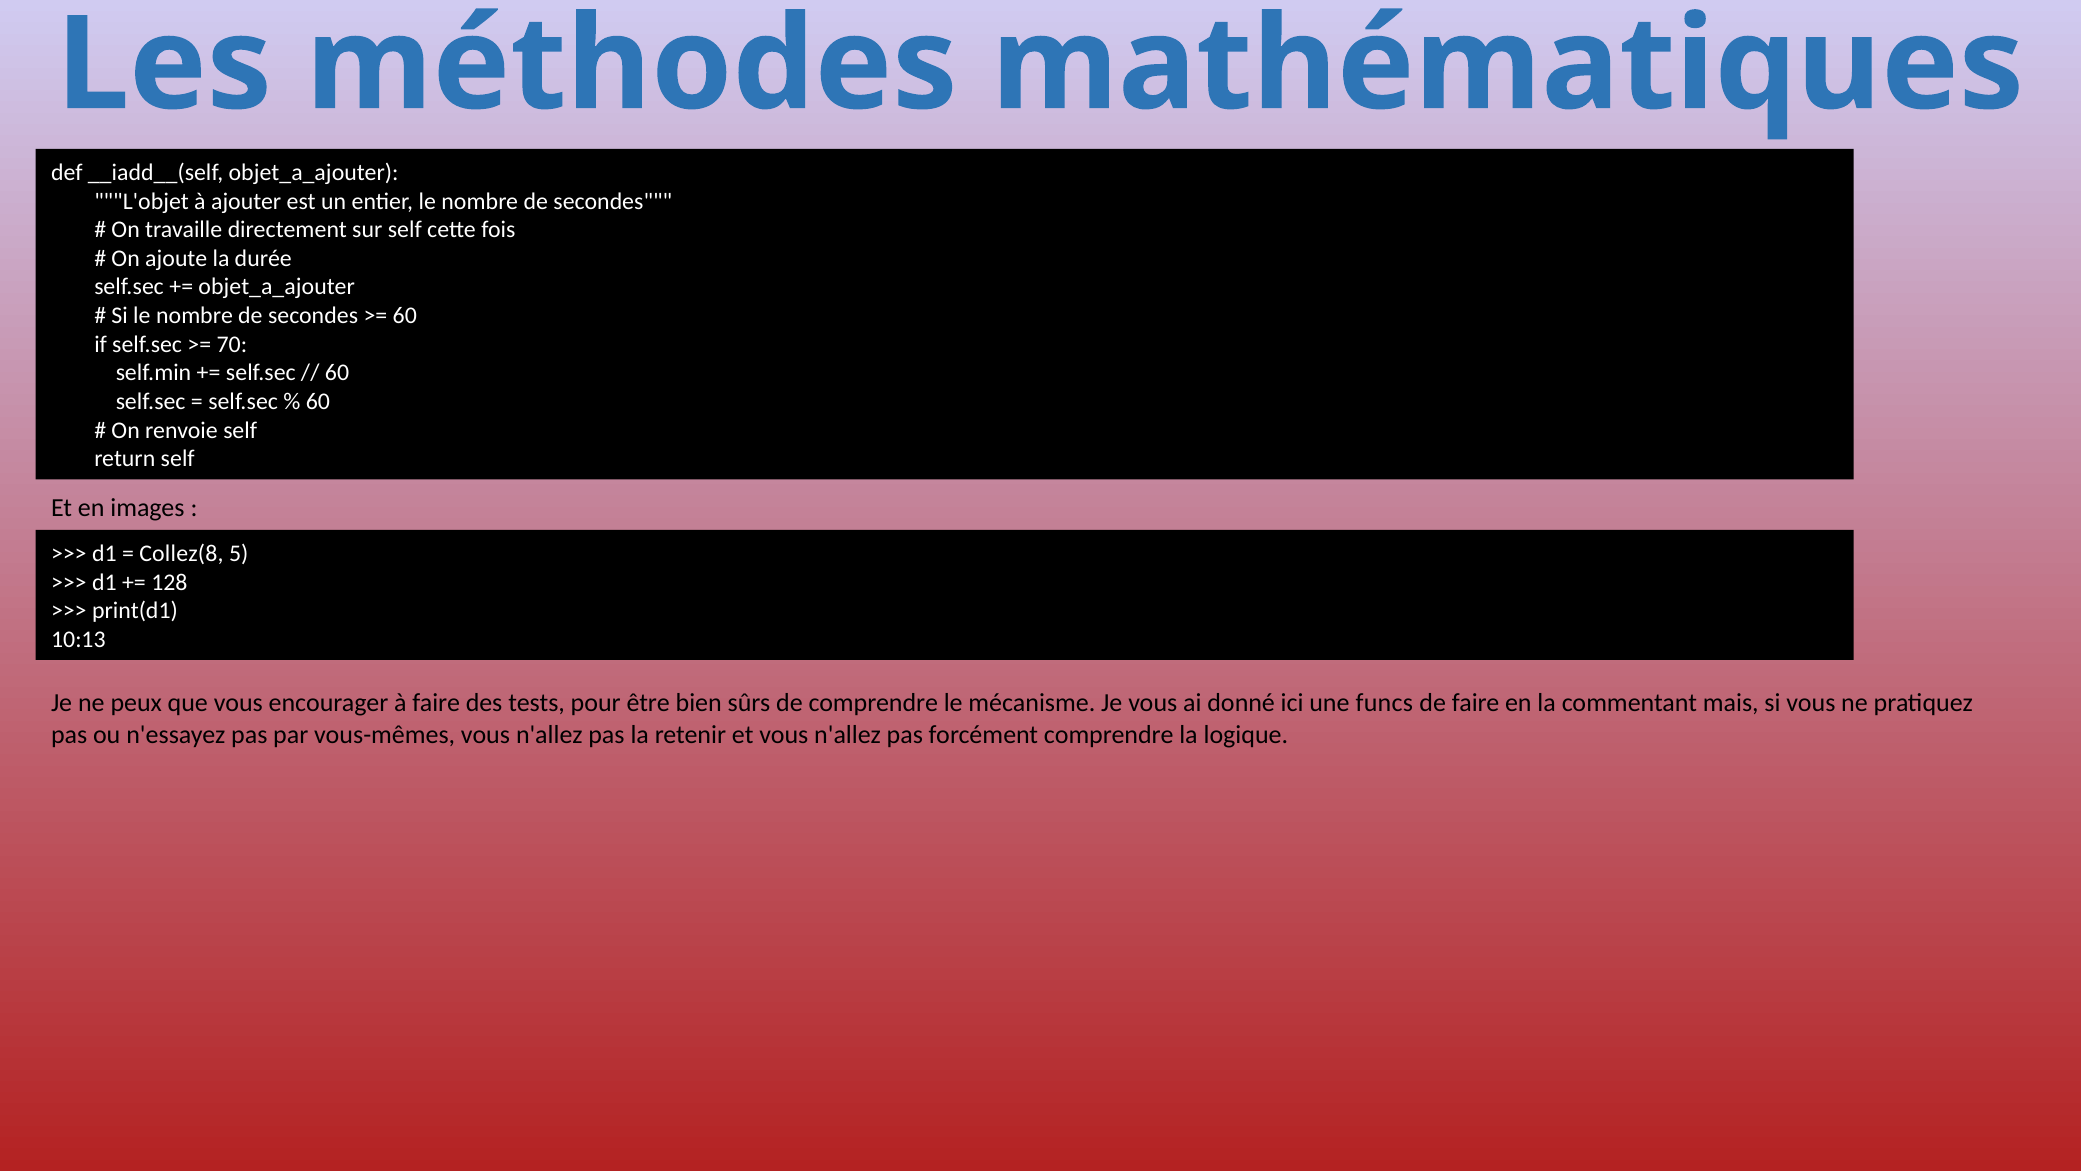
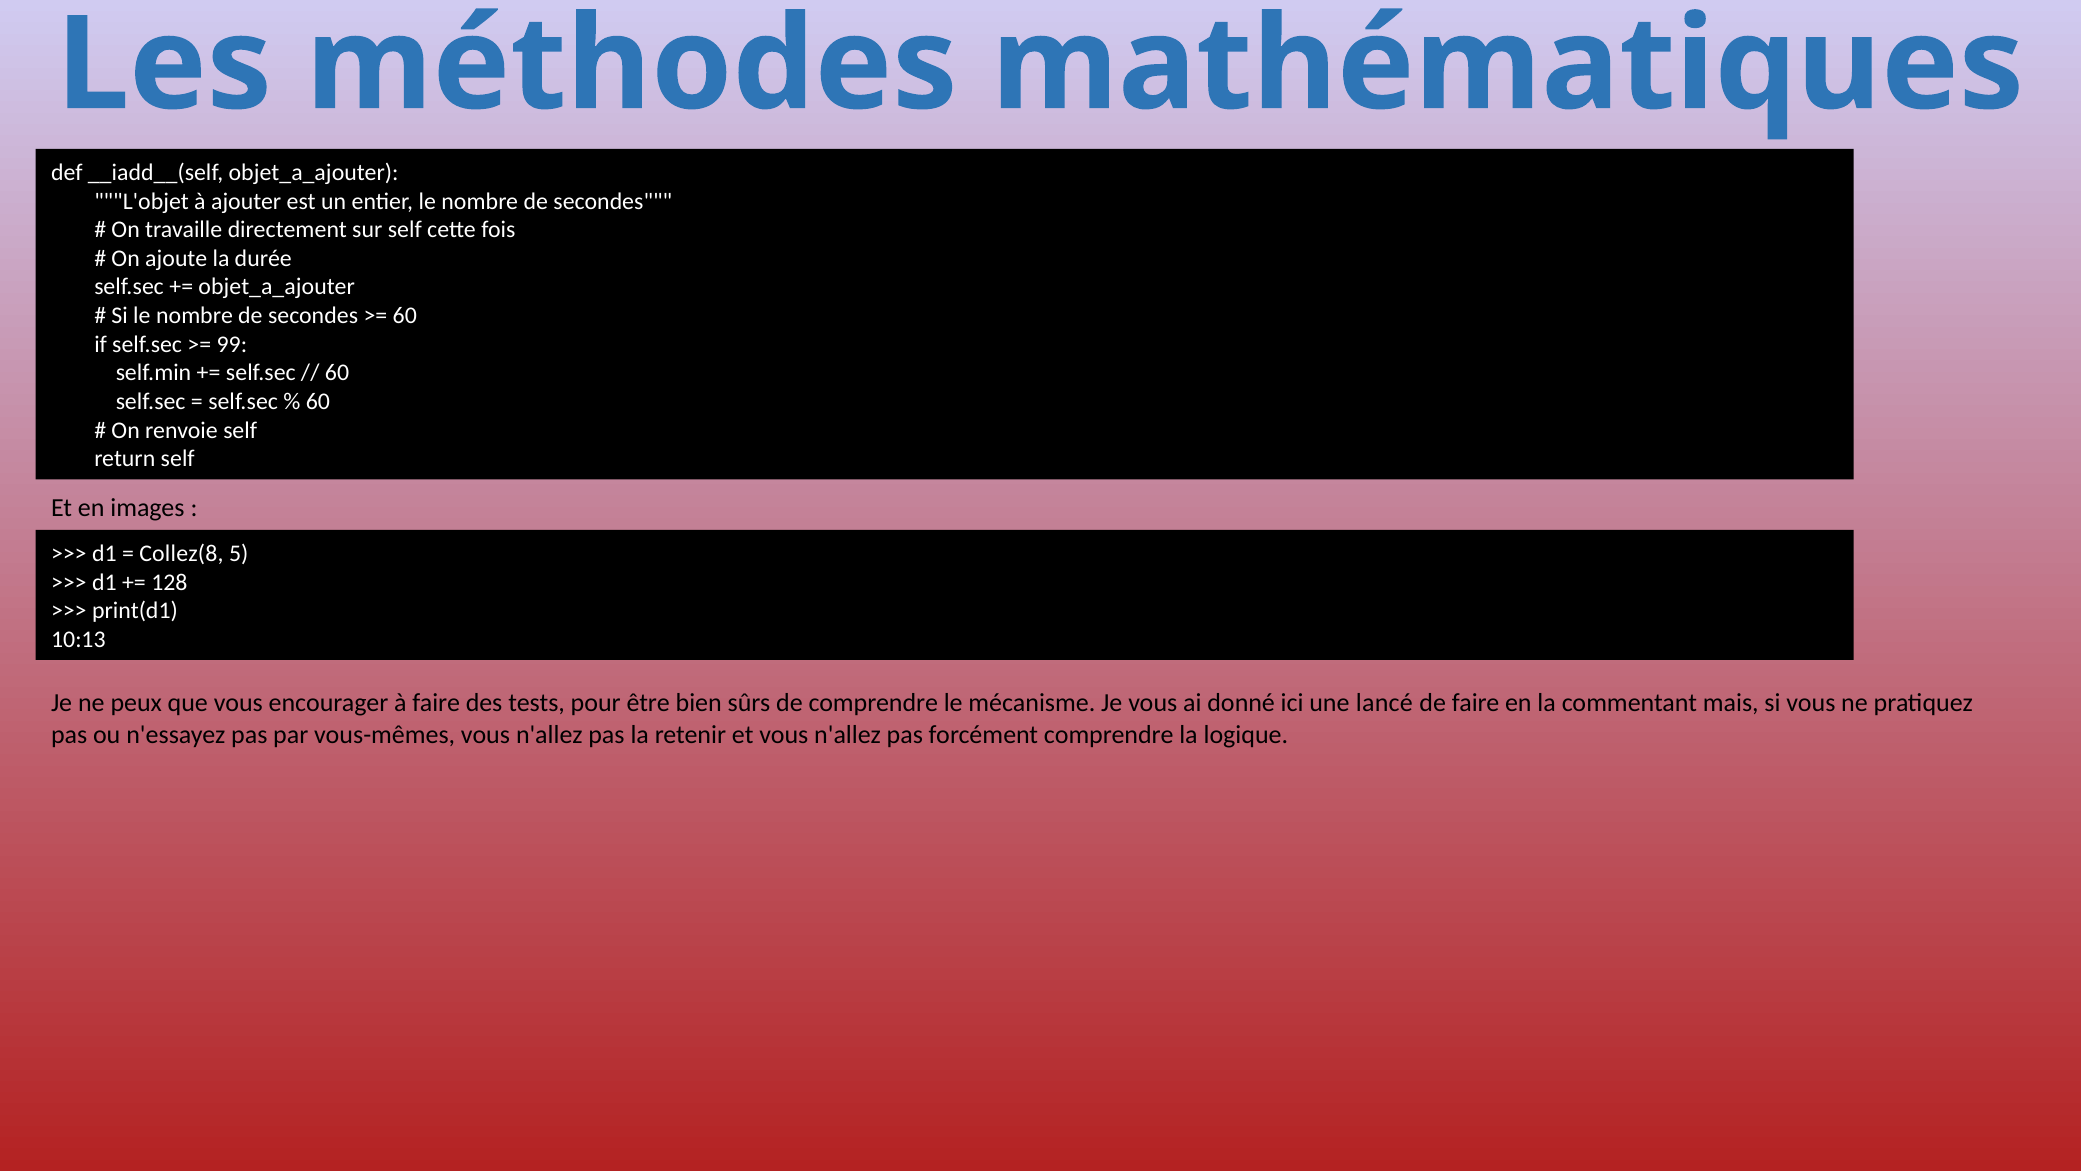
70: 70 -> 99
funcs: funcs -> lancé
